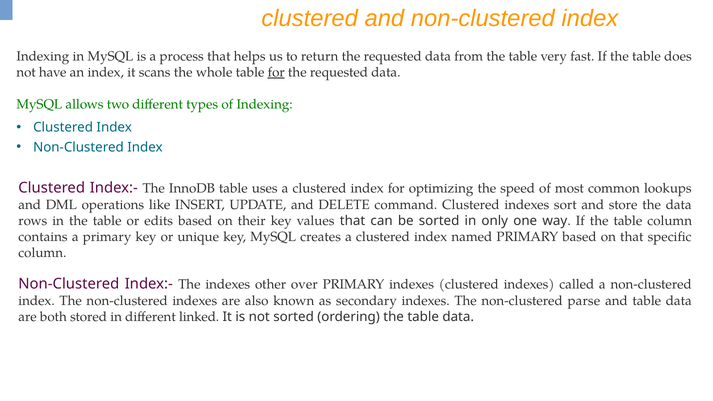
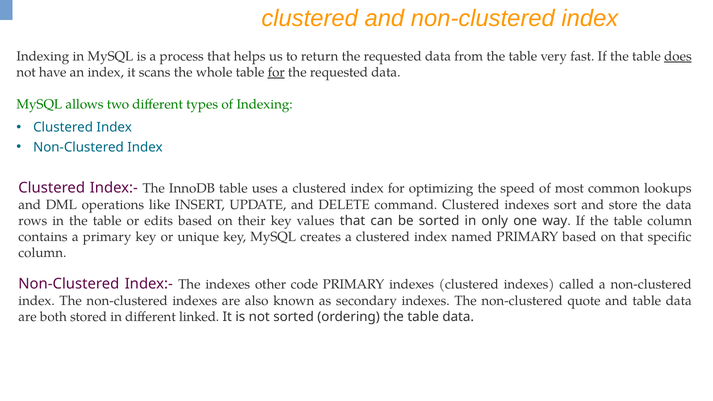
does underline: none -> present
over: over -> code
parse: parse -> quote
